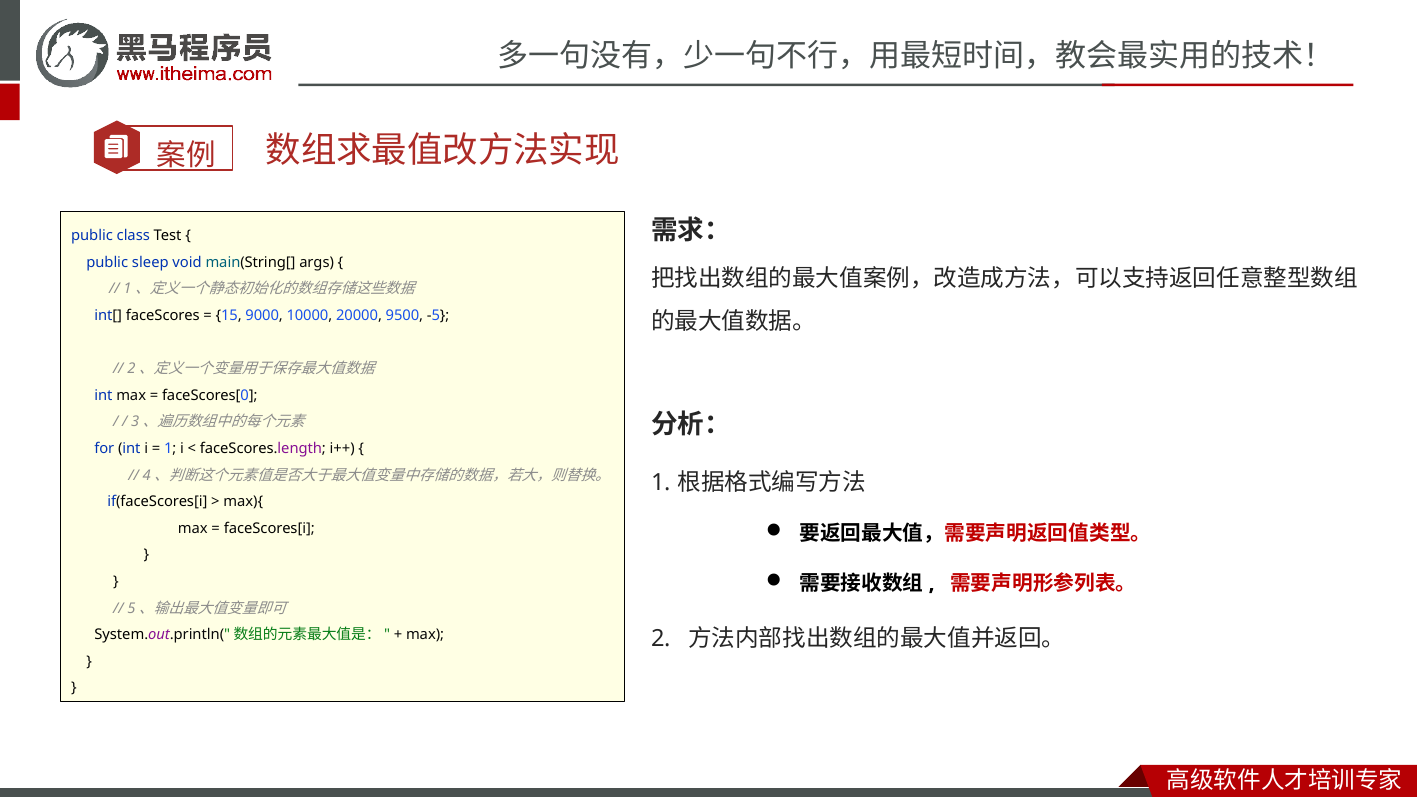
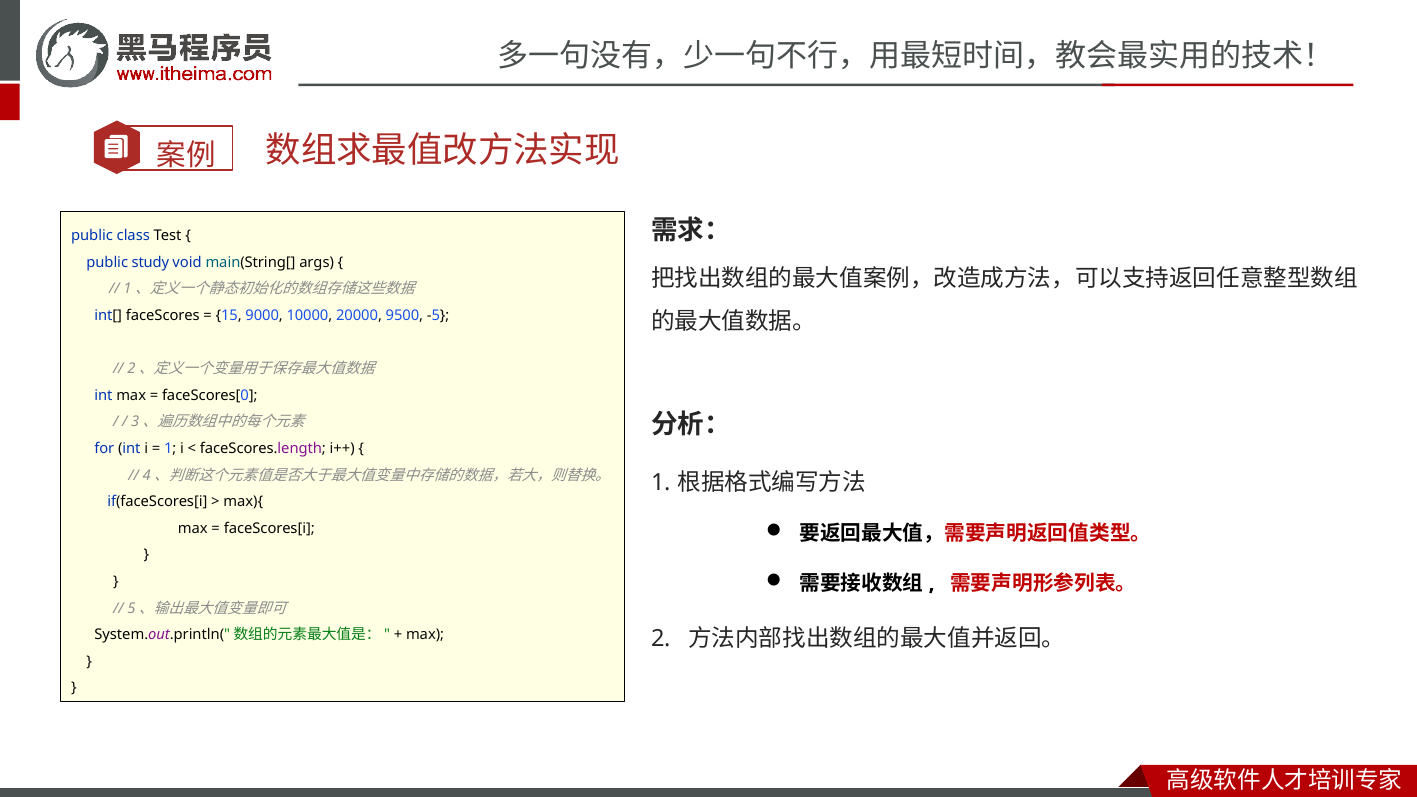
sleep: sleep -> study
